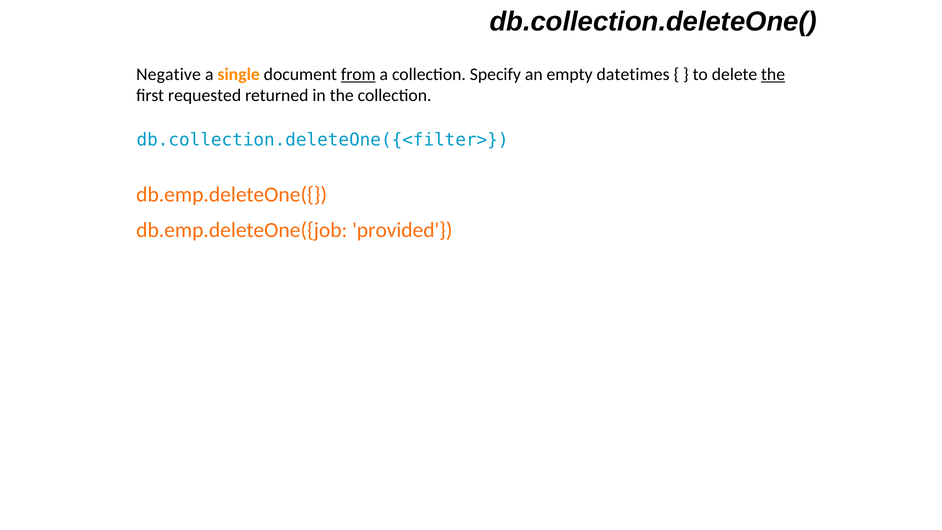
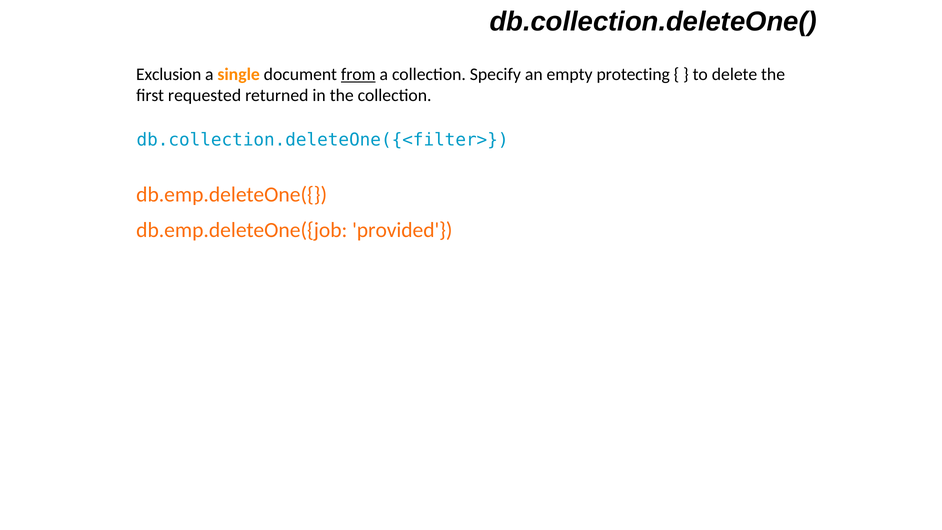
Negative: Negative -> Exclusion
datetimes: datetimes -> protecting
the at (773, 74) underline: present -> none
